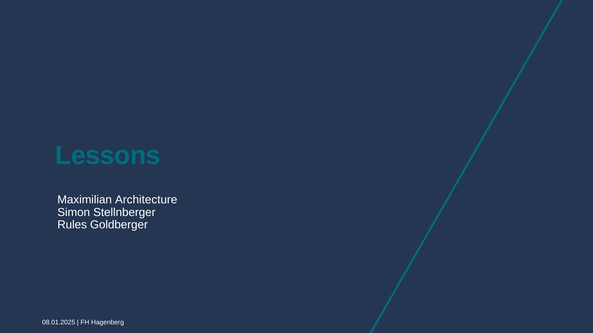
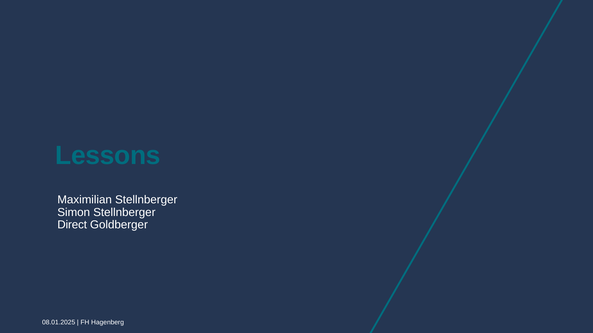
Maximilian Architecture: Architecture -> Stellnberger
Rules: Rules -> Direct
